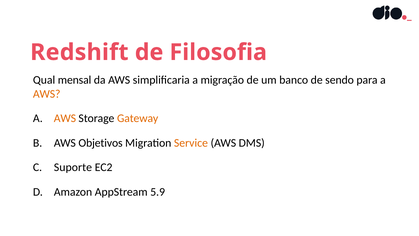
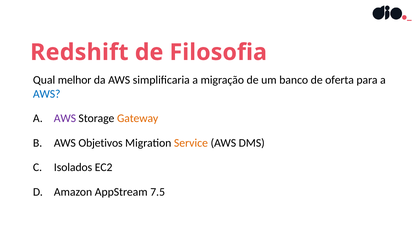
mensal: mensal -> melhor
sendo: sendo -> oferta
AWS at (47, 94) colour: orange -> blue
AWS at (65, 118) colour: orange -> purple
Suporte: Suporte -> Isolados
5.9: 5.9 -> 7.5
